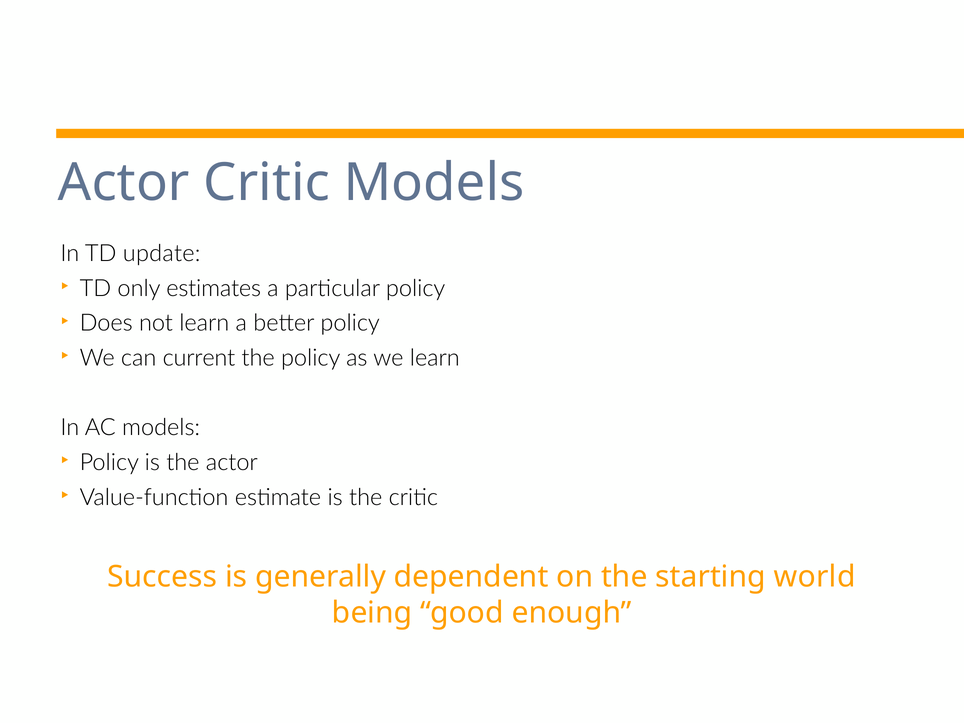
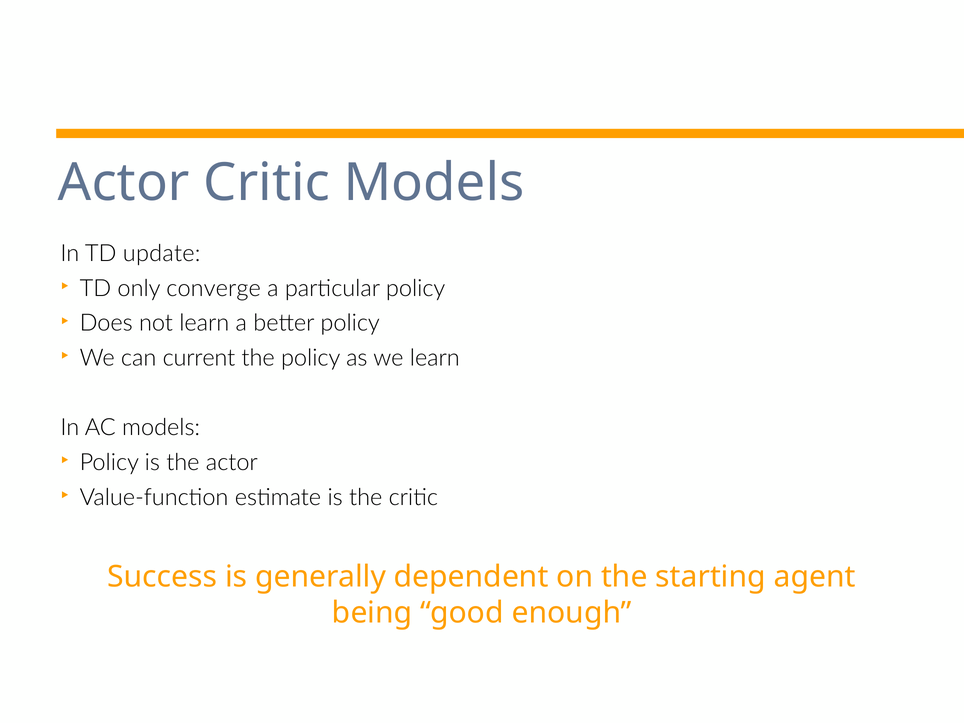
estimates: estimates -> converge
world: world -> agent
